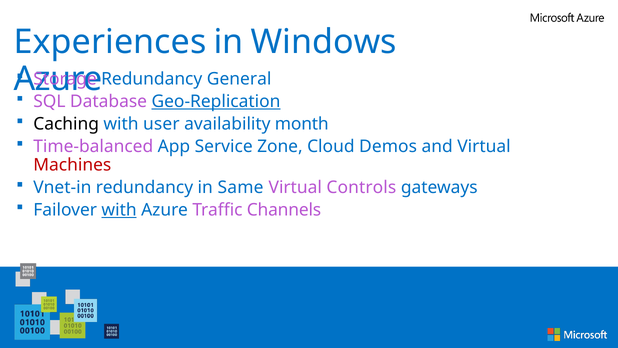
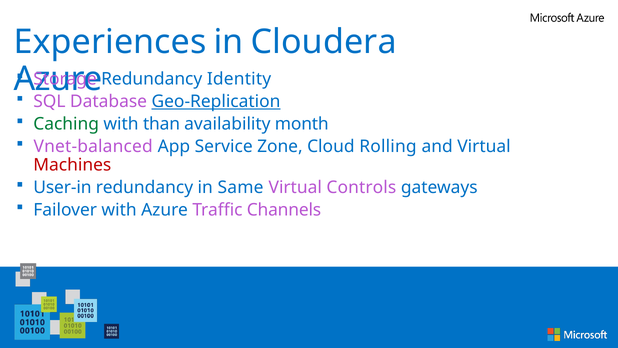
Windows: Windows -> Cloudera
General: General -> Identity
Caching colour: black -> green
user: user -> than
Time-balanced: Time-balanced -> Vnet-balanced
Demos: Demos -> Rolling
Vnet-in: Vnet-in -> User-in
with at (119, 210) underline: present -> none
